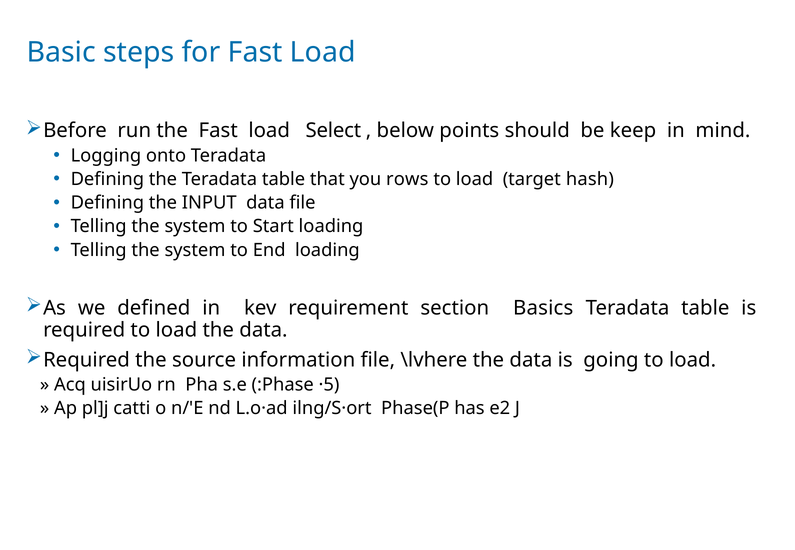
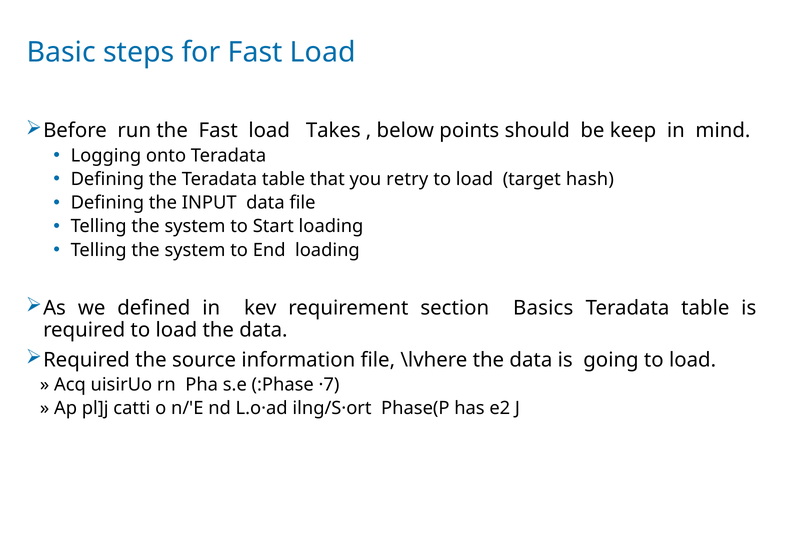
Select: Select -> Takes
rows: rows -> retry
·5: ·5 -> ·7
